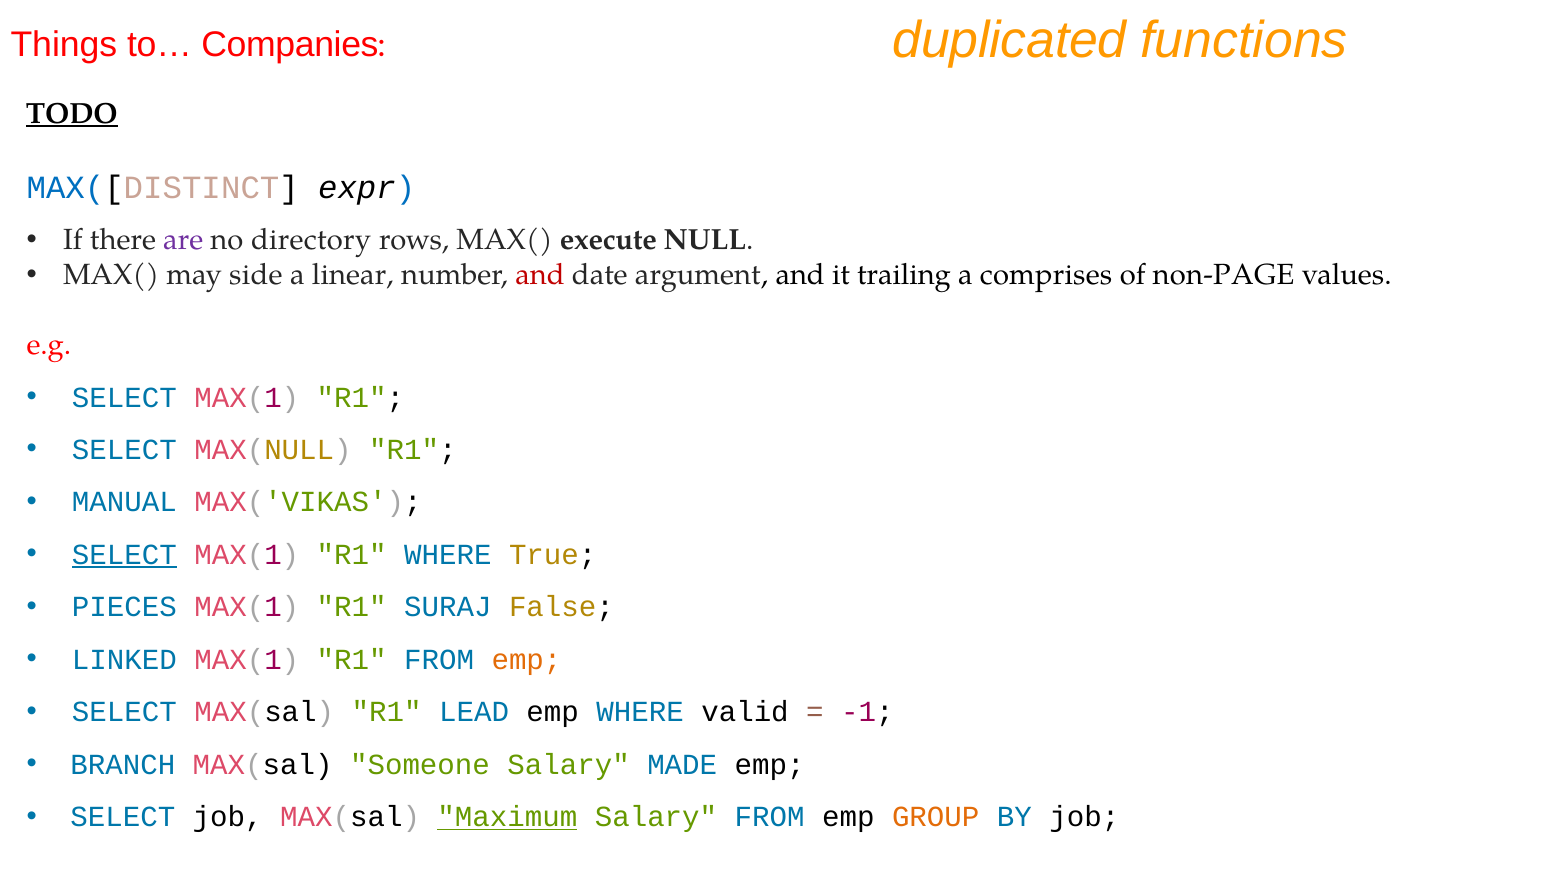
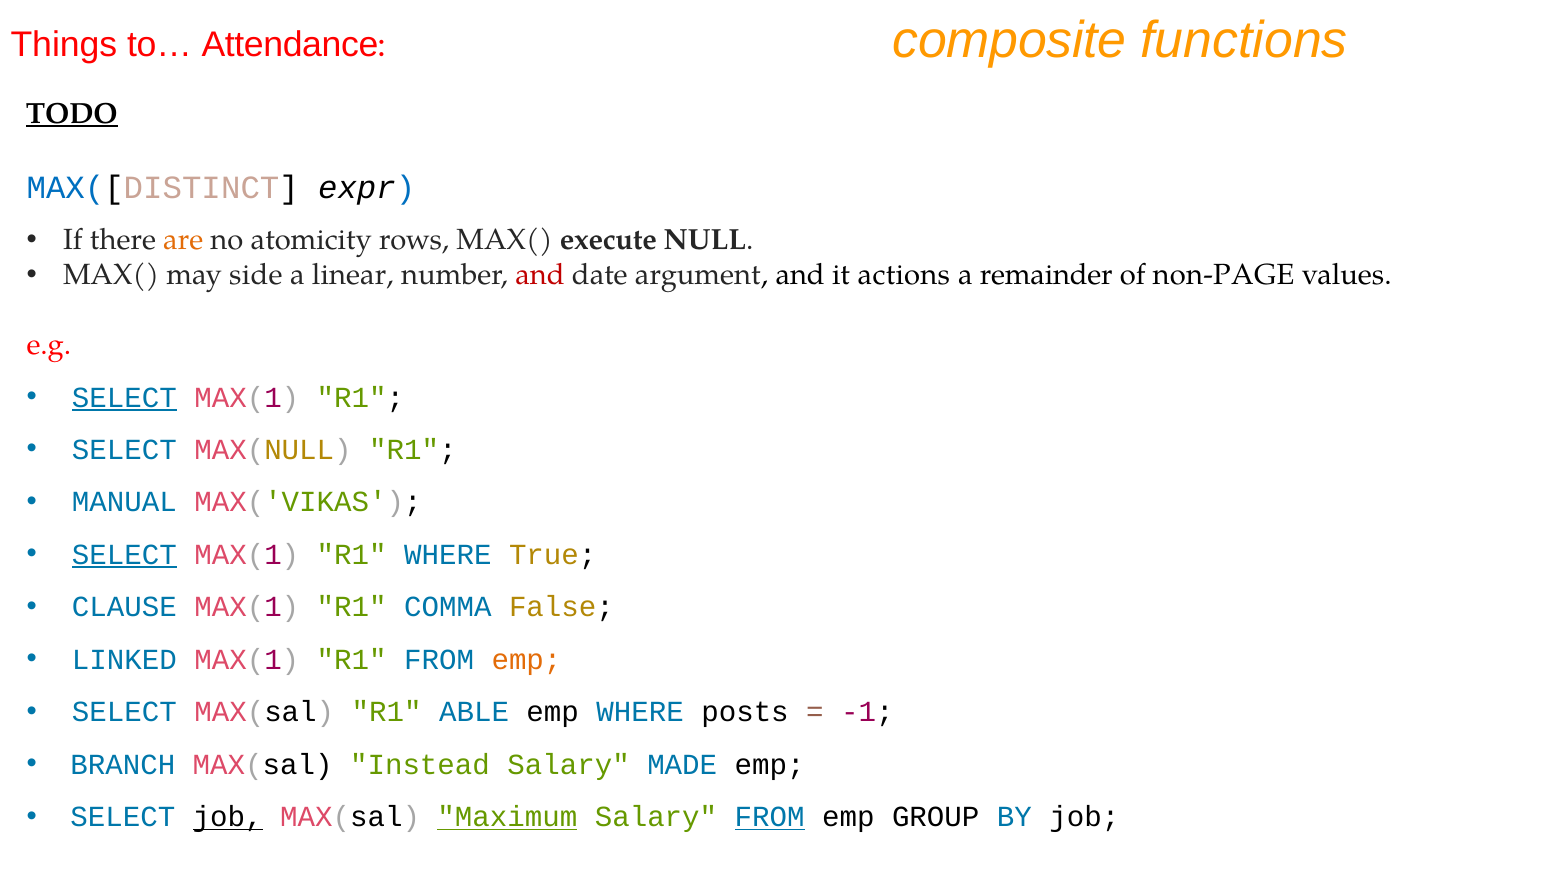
Companies: Companies -> Attendance
duplicated: duplicated -> composite
are colour: purple -> orange
directory: directory -> atomicity
trailing: trailing -> actions
comprises: comprises -> remainder
SELECT at (124, 398) underline: none -> present
PIECES: PIECES -> CLAUSE
SURAJ: SURAJ -> COMMA
LEAD: LEAD -> ABLE
valid: valid -> posts
Someone: Someone -> Instead
job at (228, 817) underline: none -> present
FROM at (770, 817) underline: none -> present
GROUP colour: orange -> black
